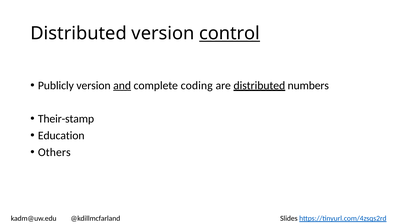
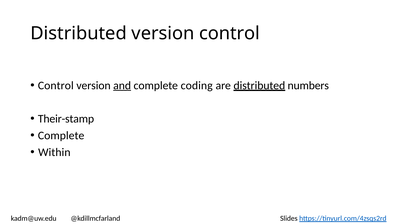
control at (230, 34) underline: present -> none
Publicly at (56, 86): Publicly -> Control
Education at (61, 136): Education -> Complete
Others: Others -> Within
